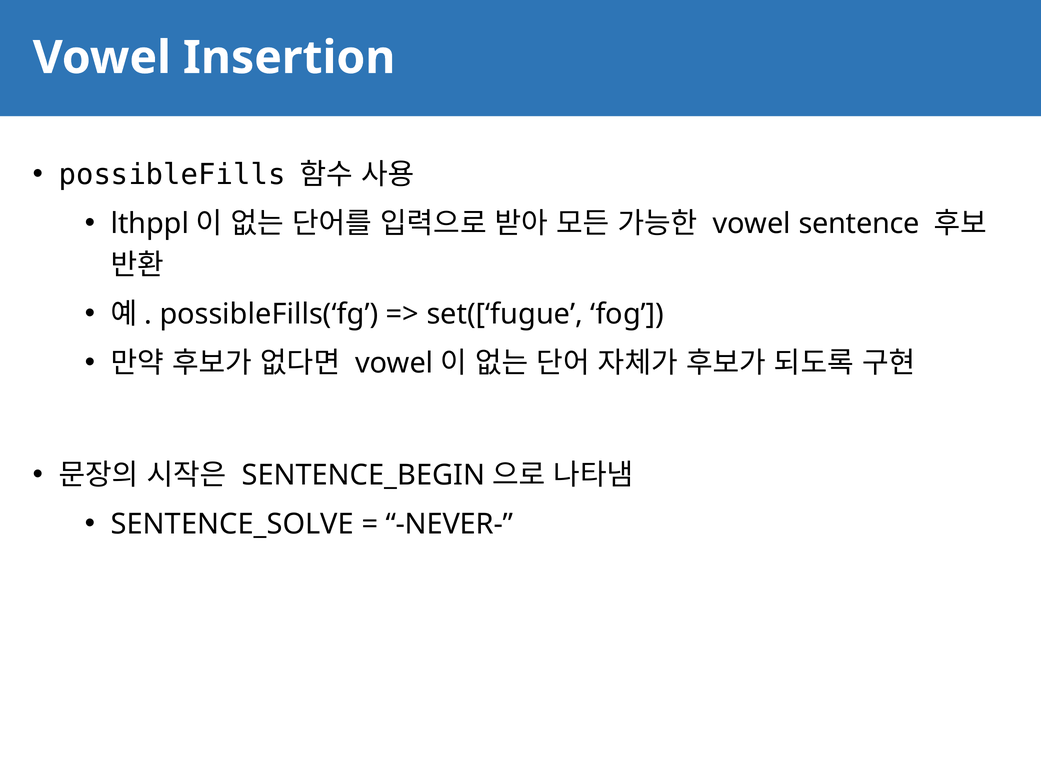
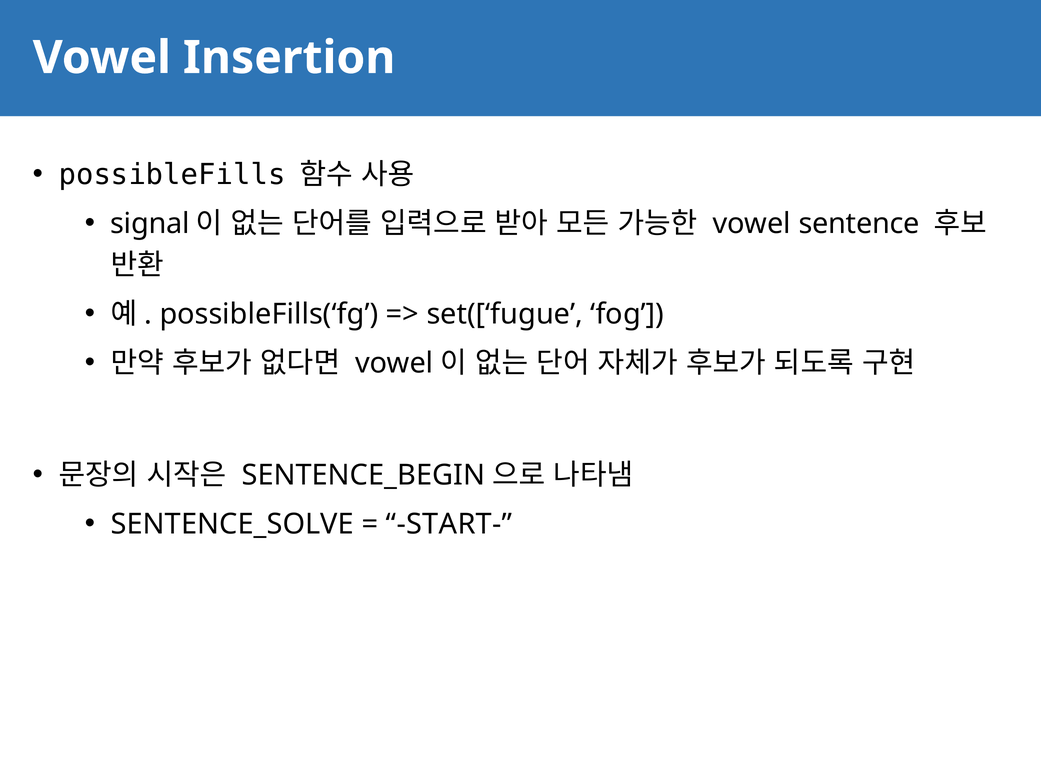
lthppl: lthppl -> signal
NEVER-: NEVER- -> START-
